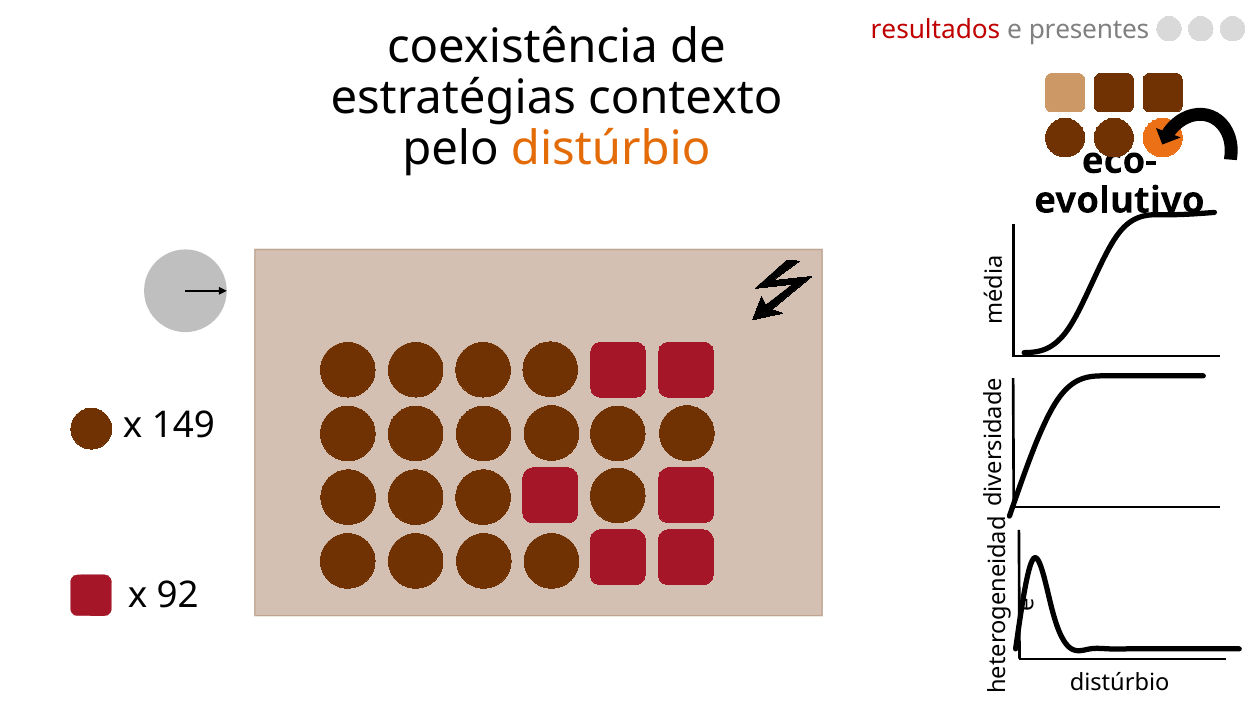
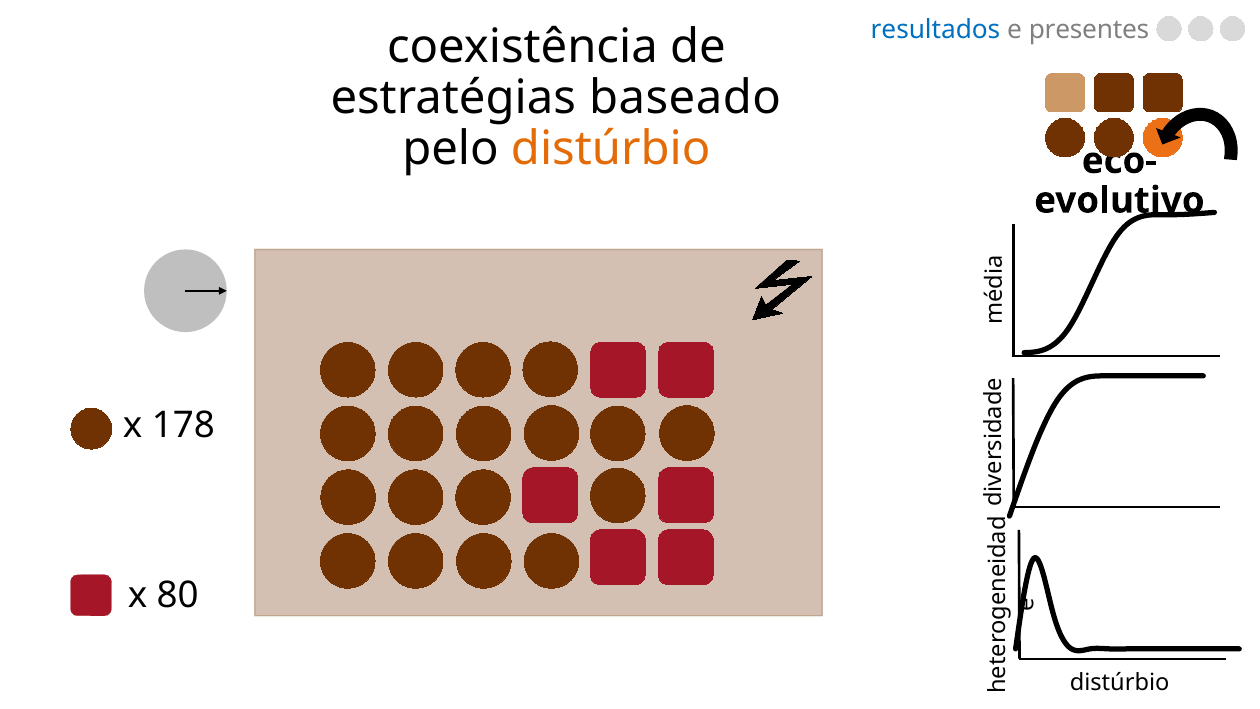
resultados colour: red -> blue
contexto: contexto -> baseado
149: 149 -> 178
92: 92 -> 80
